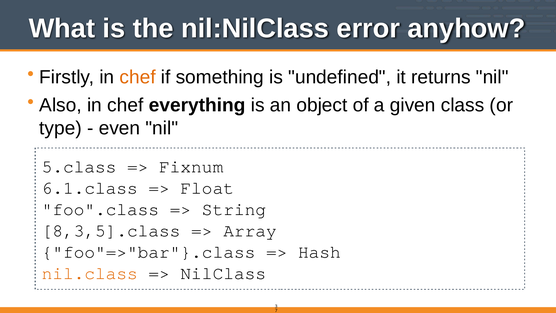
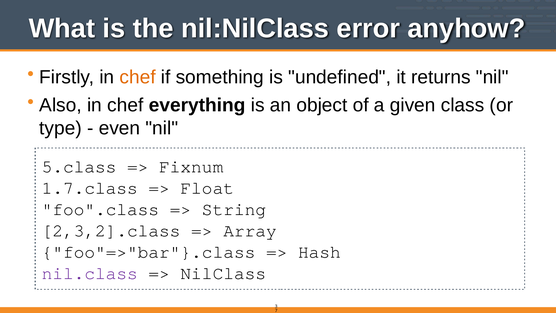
6.1.class: 6.1.class -> 1.7.class
8,3,5].class: 8,3,5].class -> 2,3,2].class
nil.class colour: orange -> purple
